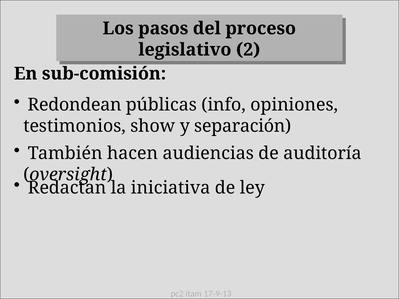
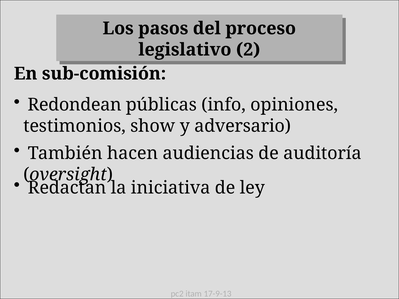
separación: separación -> adversario
